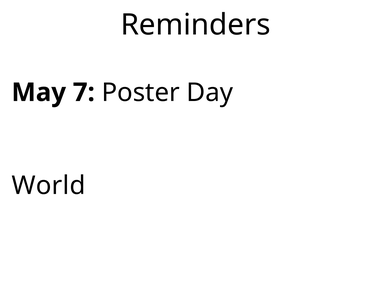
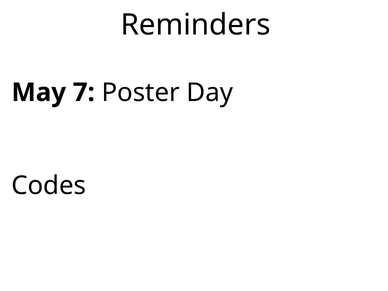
World: World -> Codes
